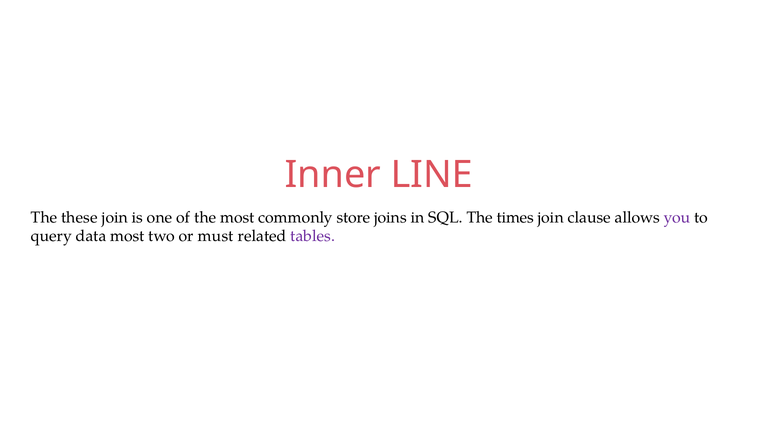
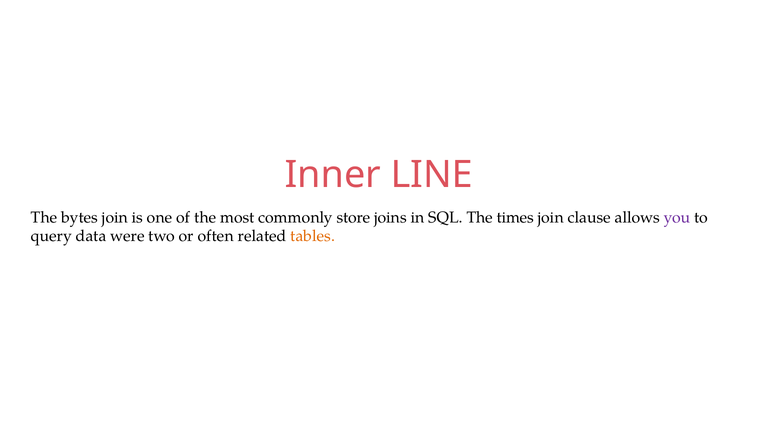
these: these -> bytes
data most: most -> were
must: must -> often
tables colour: purple -> orange
